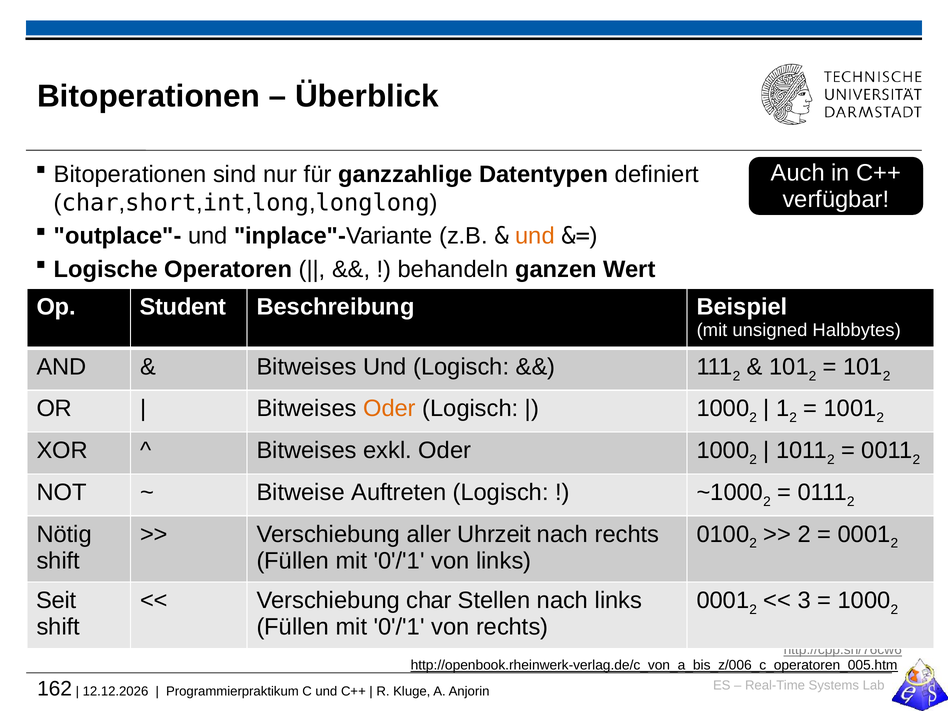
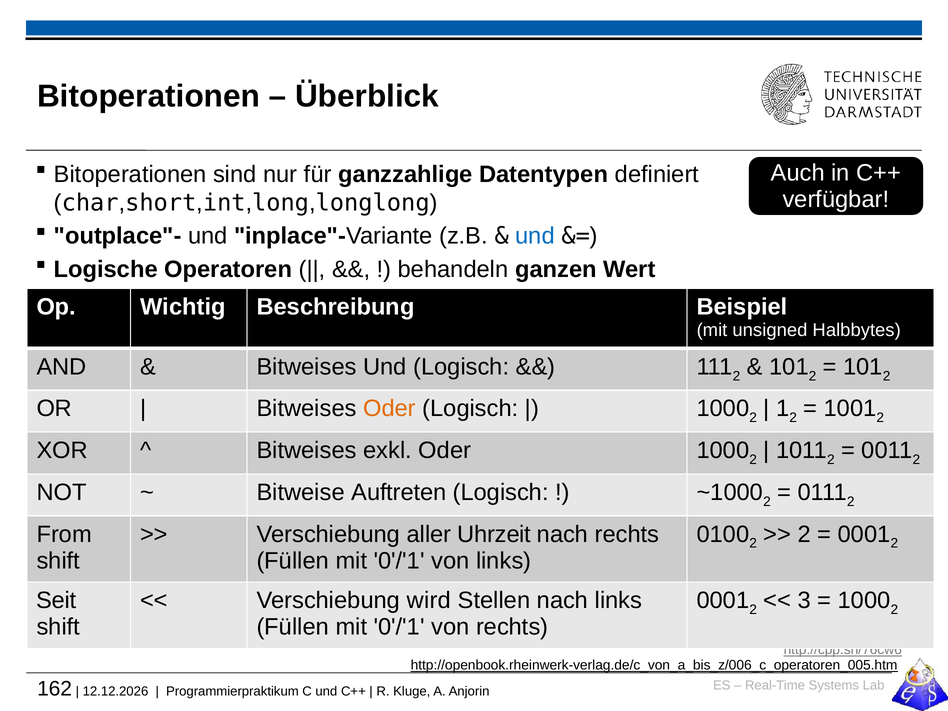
und at (535, 236) colour: orange -> blue
Student: Student -> Wichtig
Nötig: Nötig -> From
char: char -> wird
